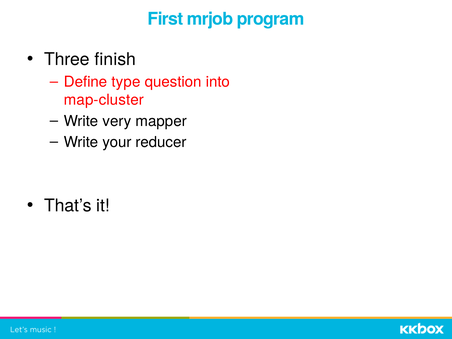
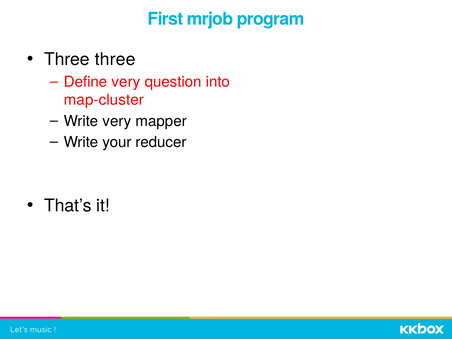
Three finish: finish -> three
Define type: type -> very
